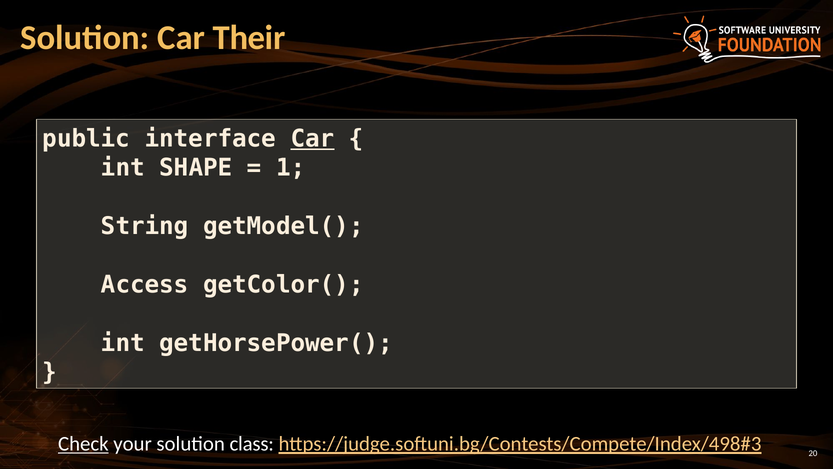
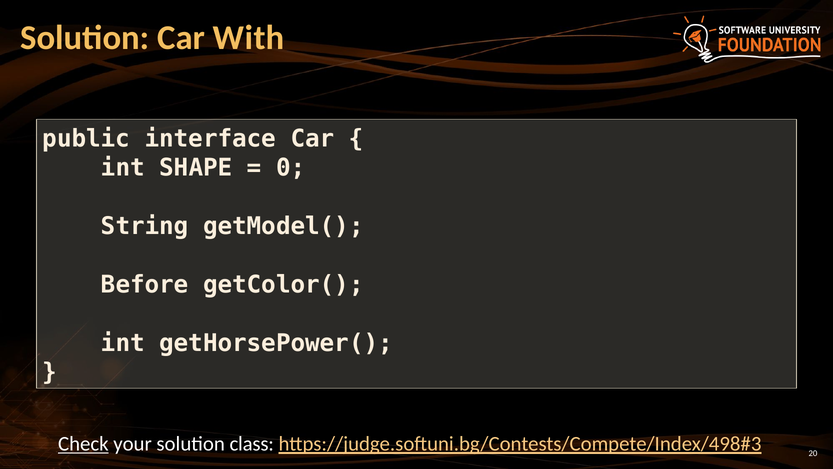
Their: Their -> With
Car at (313, 139) underline: present -> none
1: 1 -> 0
Access: Access -> Before
